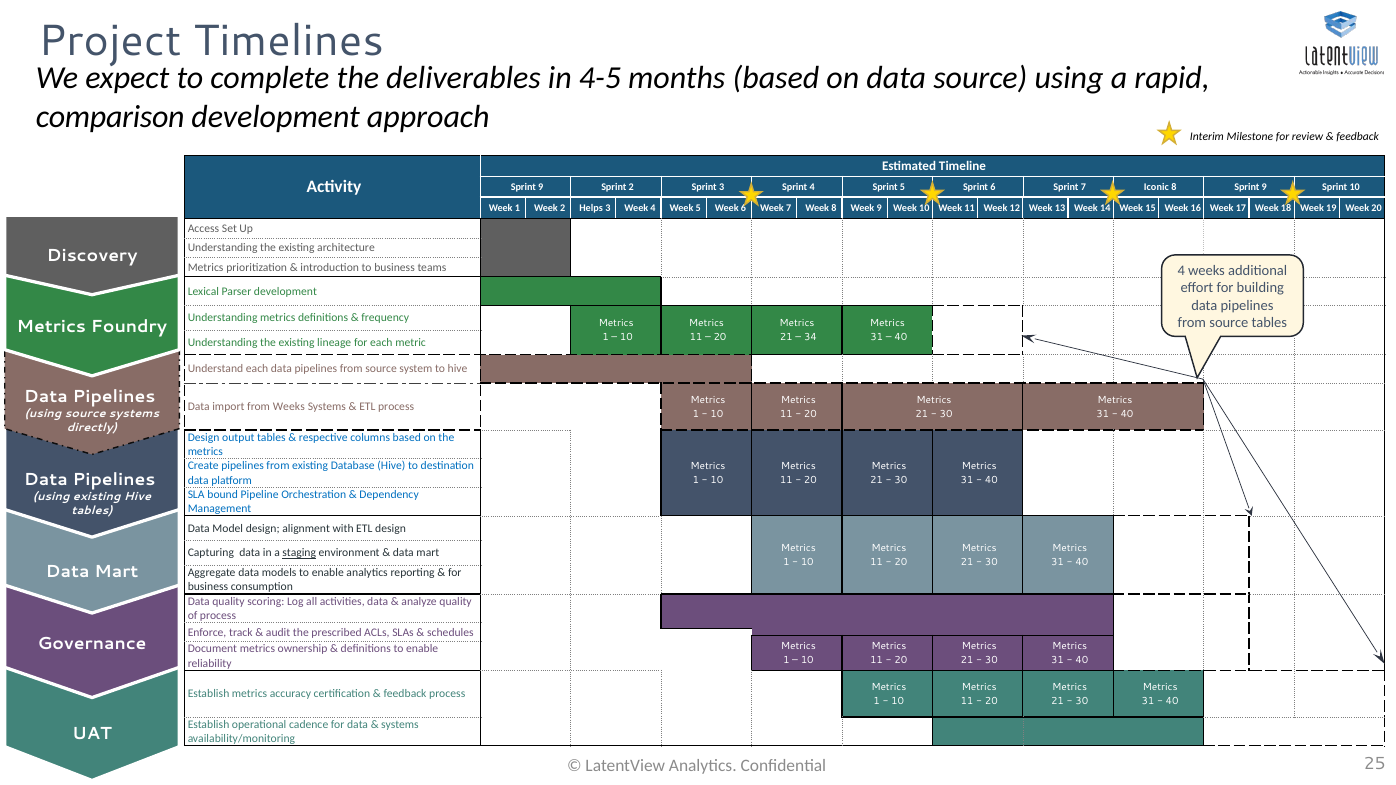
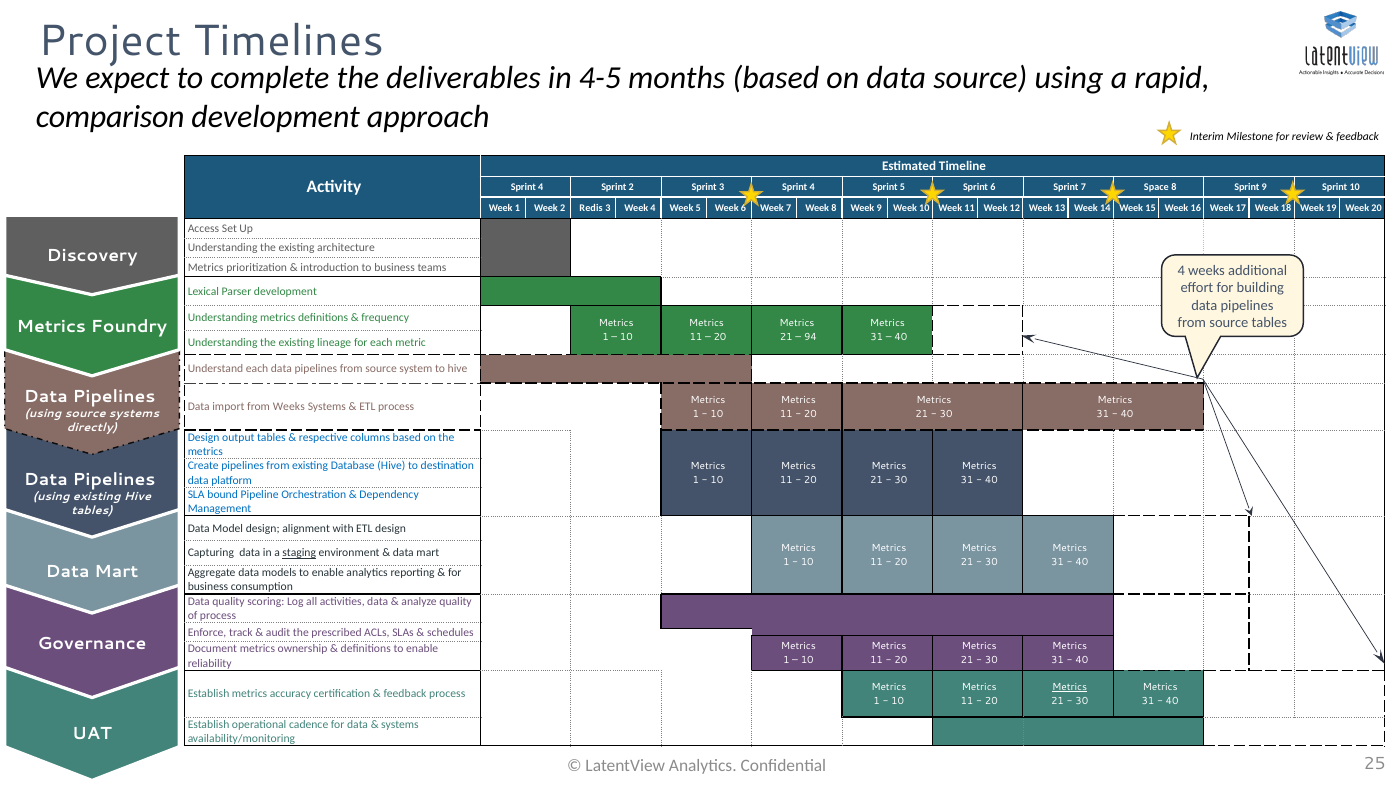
9 at (541, 187): 9 -> 4
Iconic: Iconic -> Space
Helps: Helps -> Redis
34: 34 -> 94
Metrics at (1070, 687) underline: none -> present
